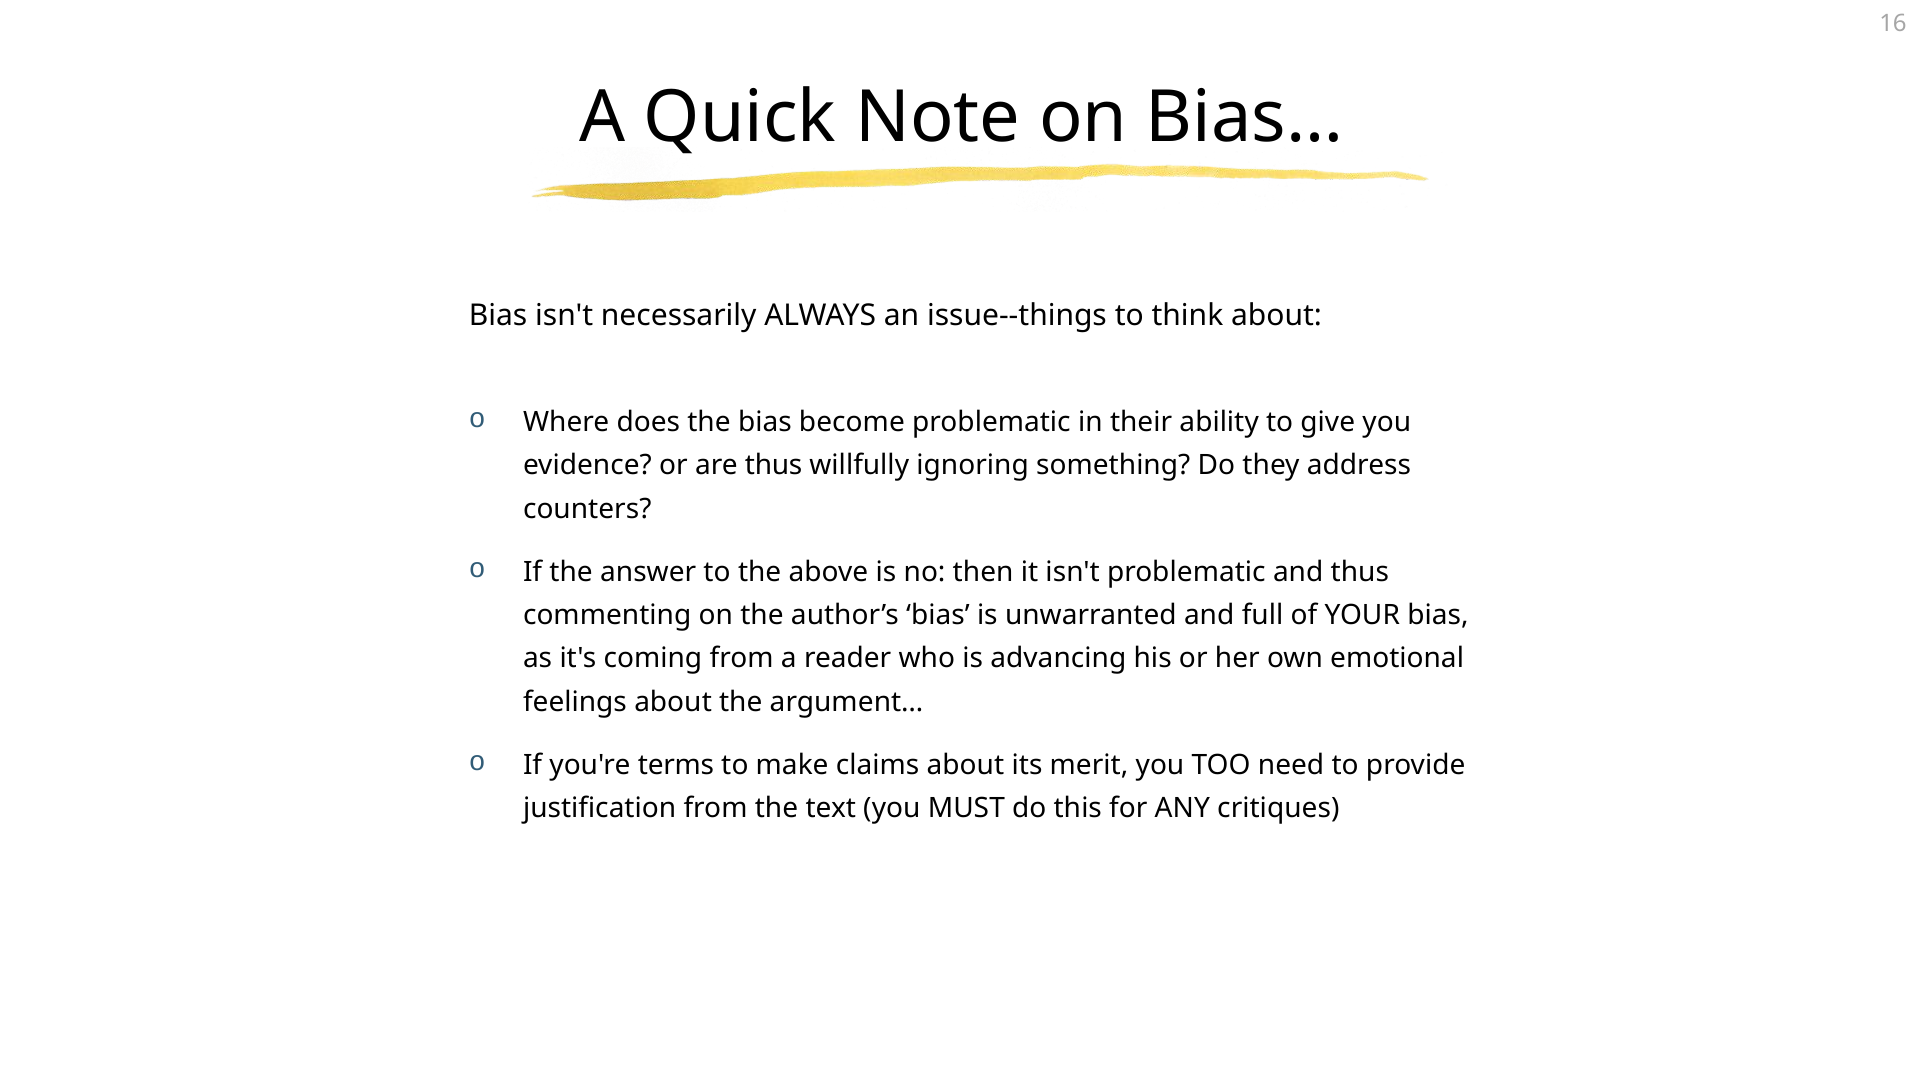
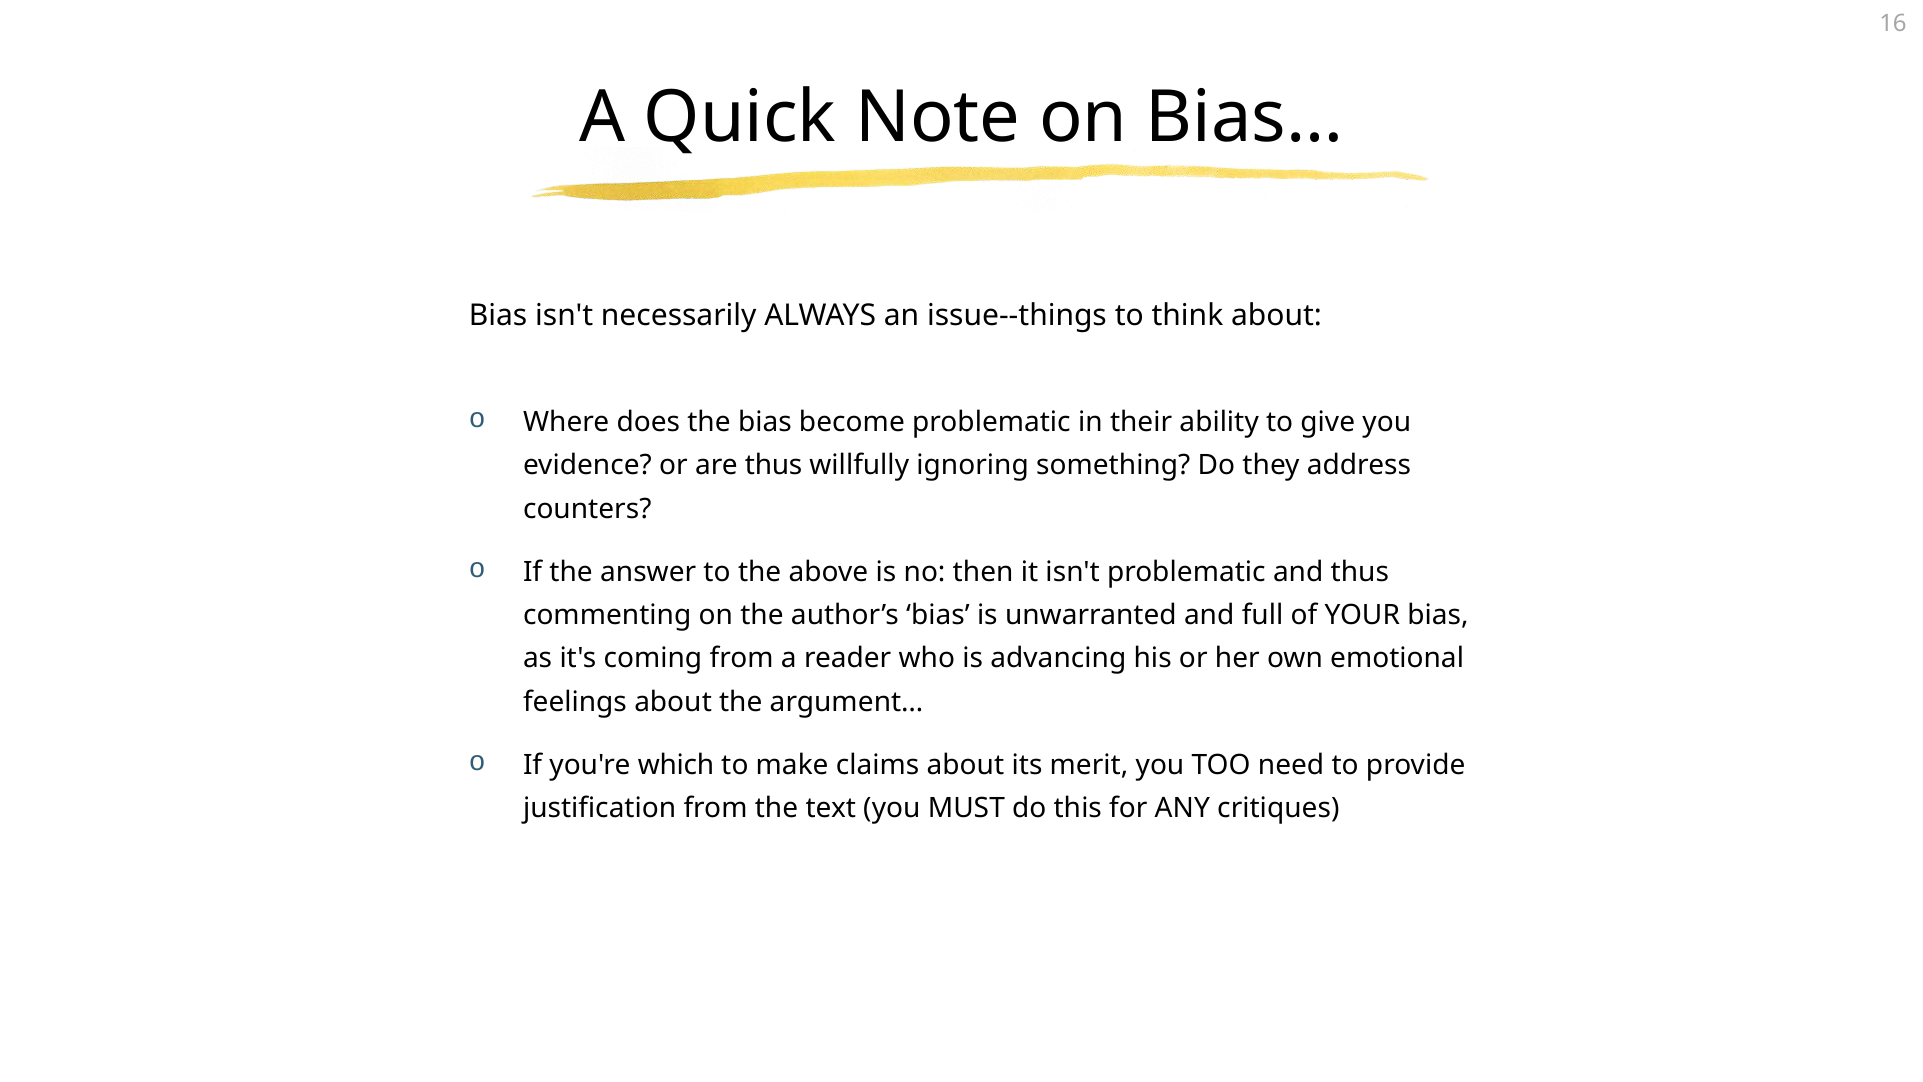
terms: terms -> which
